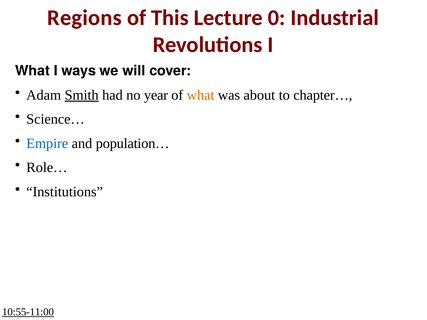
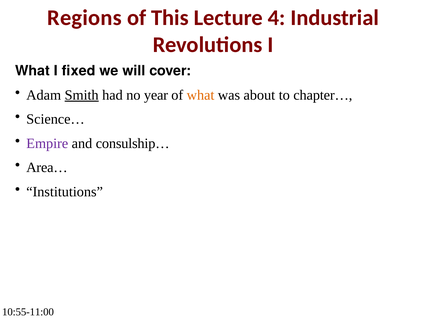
0: 0 -> 4
ways: ways -> fixed
Empire colour: blue -> purple
population…: population… -> consulship…
Role…: Role… -> Area…
10:55-11:00 underline: present -> none
